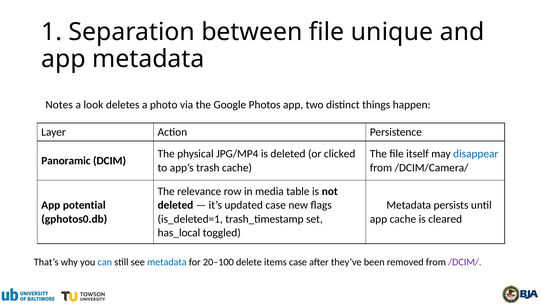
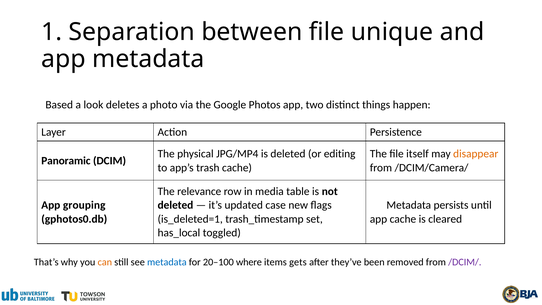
Notes: Notes -> Based
clicked: clicked -> editing
disappear colour: blue -> orange
potential: potential -> grouping
can colour: blue -> orange
delete: delete -> where
items case: case -> gets
